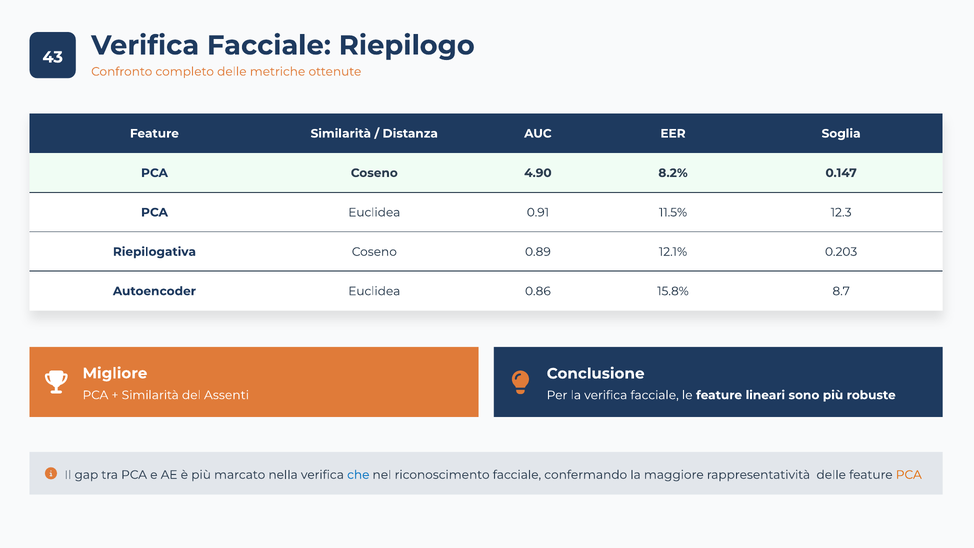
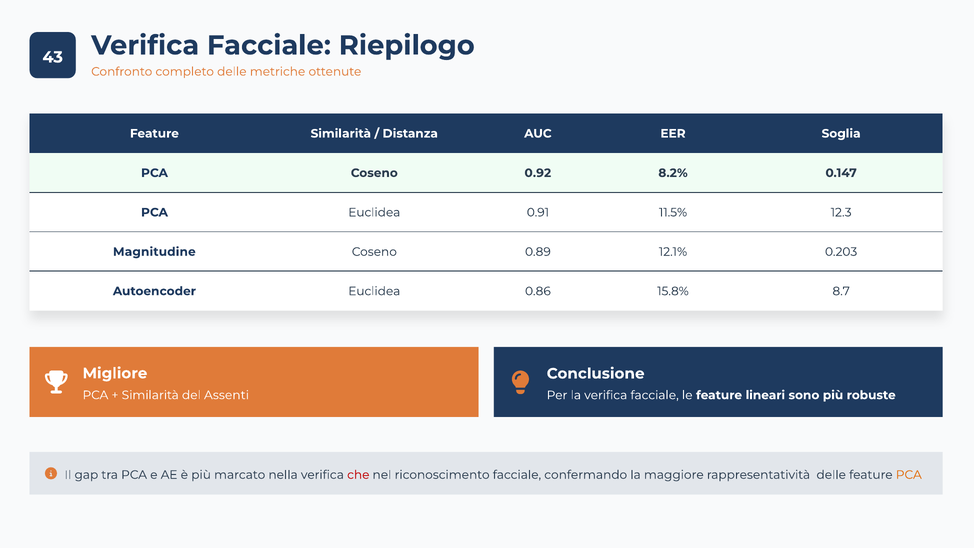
4.90: 4.90 -> 0.92
Riepilogativa: Riepilogativa -> Magnitudine
che colour: blue -> red
